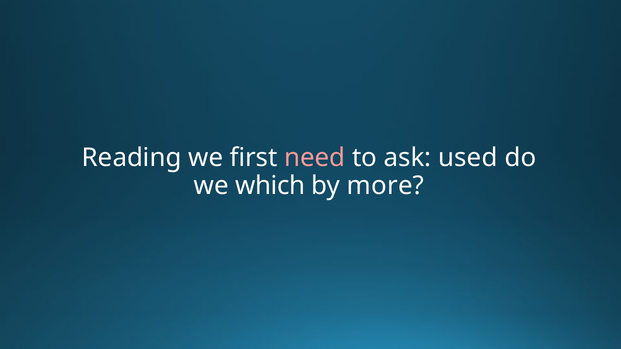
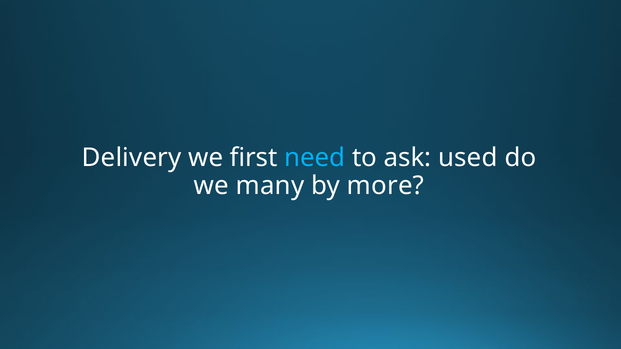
Reading: Reading -> Delivery
need colour: pink -> light blue
which: which -> many
